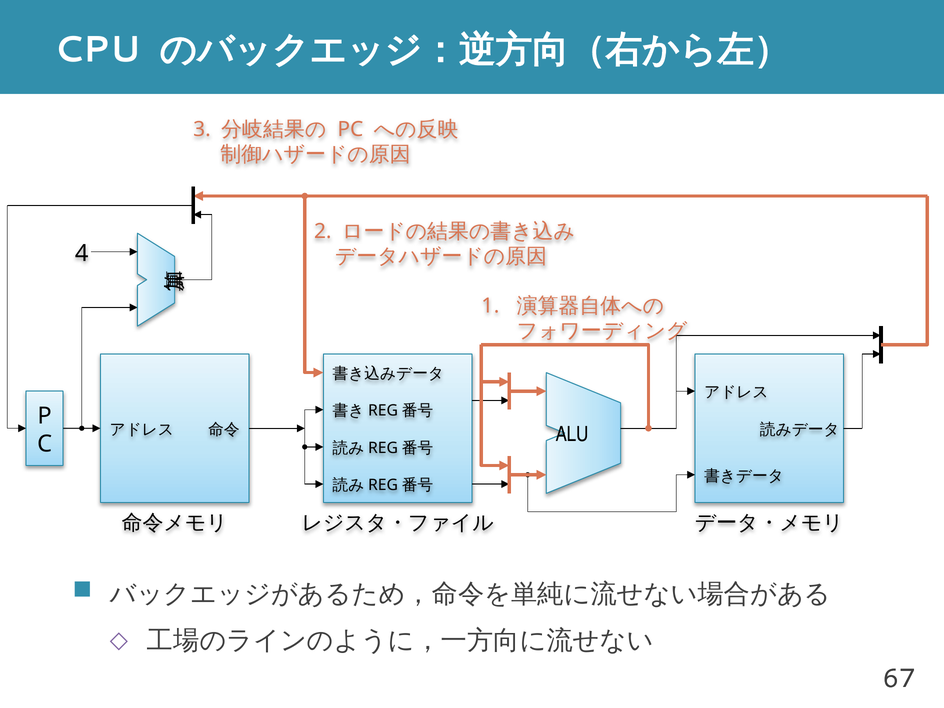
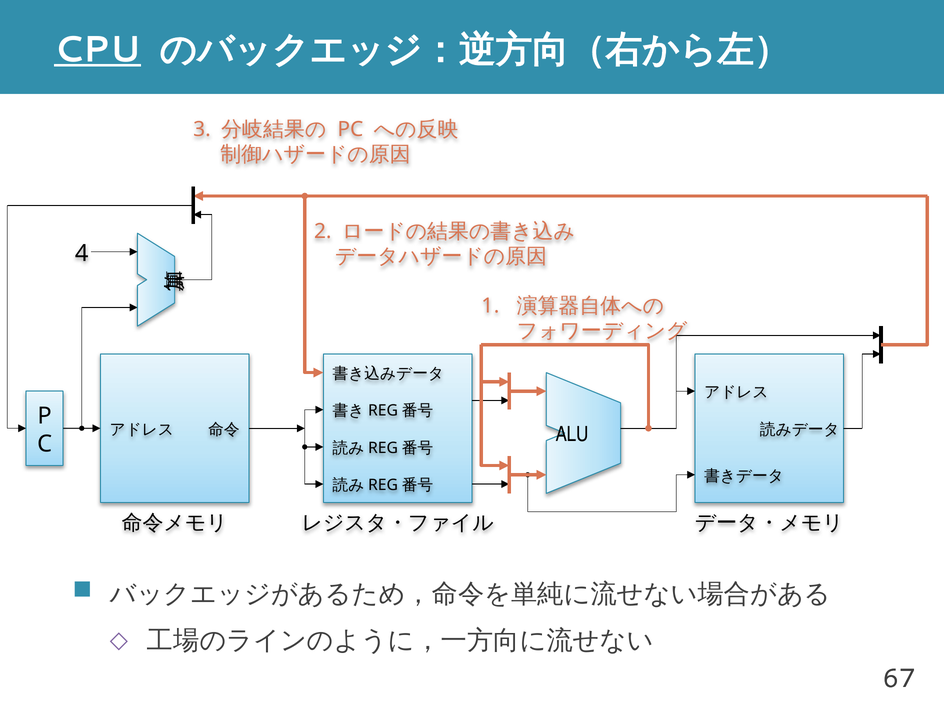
CPU underline: none -> present
